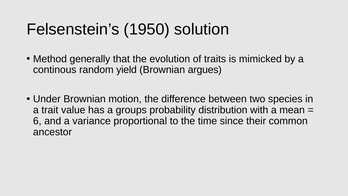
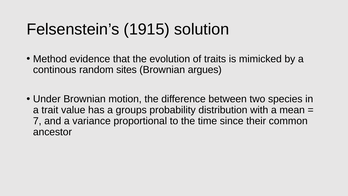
1950: 1950 -> 1915
generally: generally -> evidence
yield: yield -> sites
6: 6 -> 7
